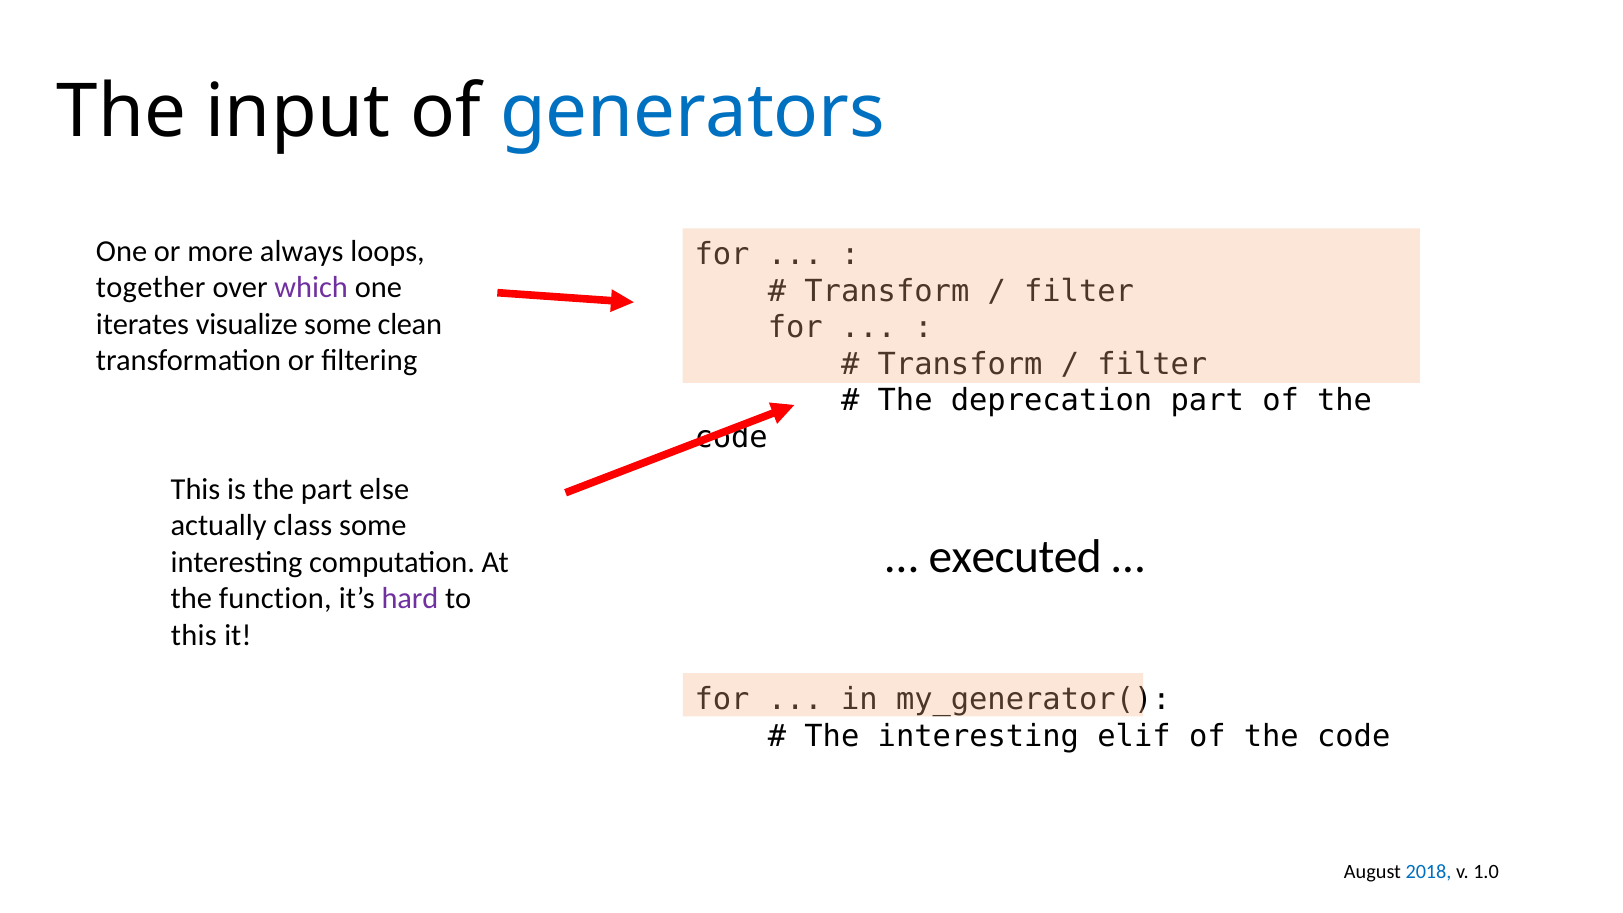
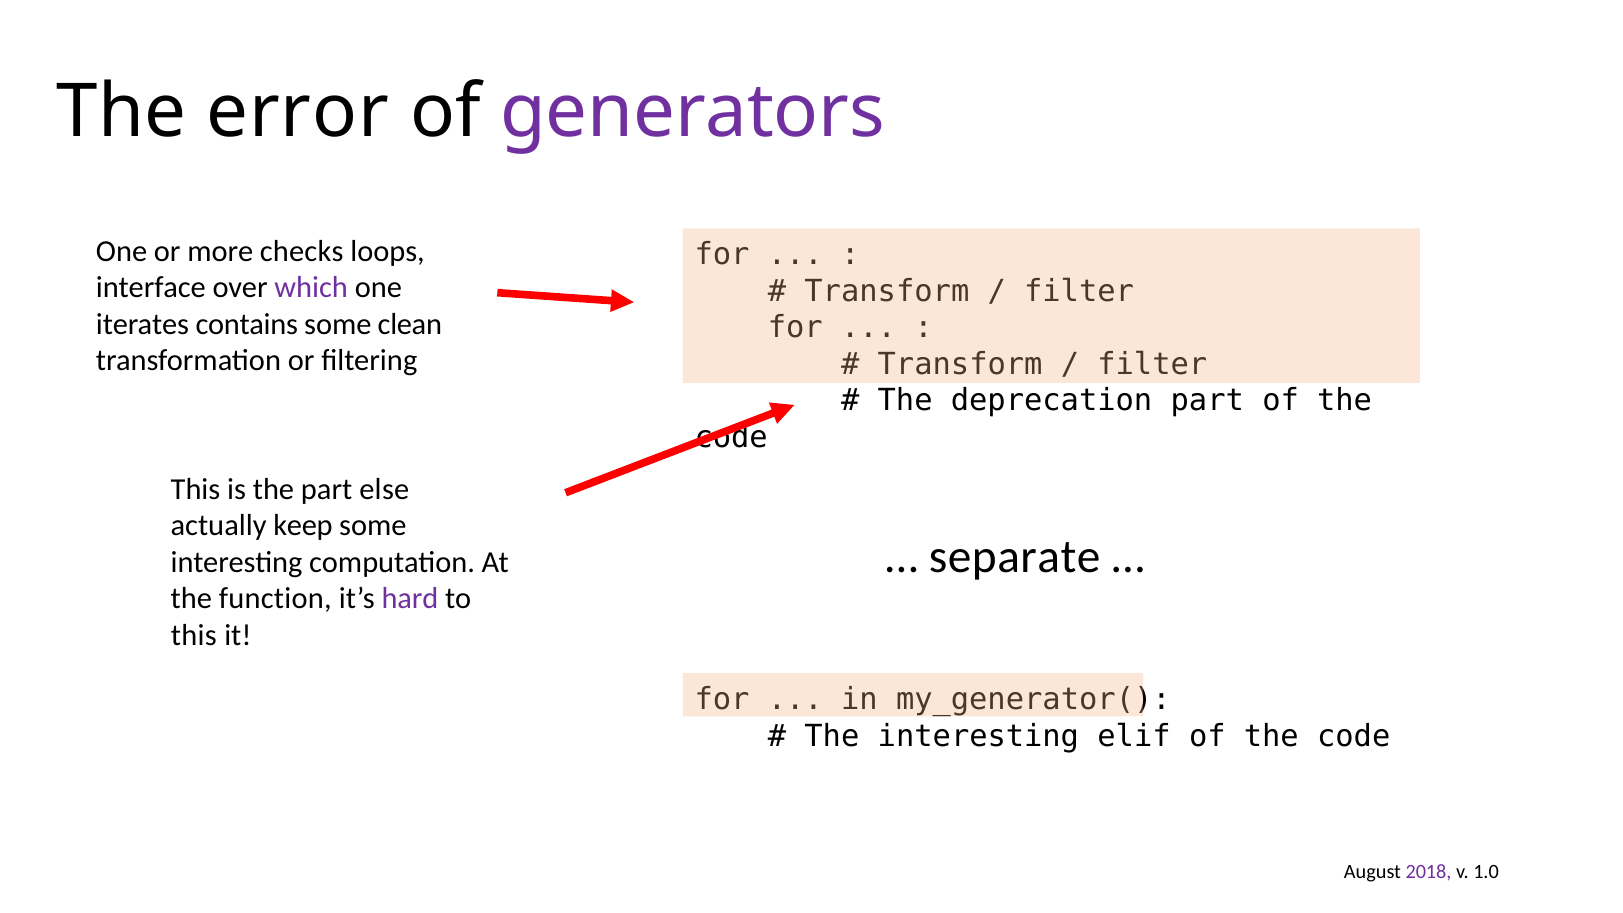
input: input -> error
generators colour: blue -> purple
always: always -> checks
together: together -> interface
visualize: visualize -> contains
class: class -> keep
executed: executed -> separate
2018 colour: blue -> purple
